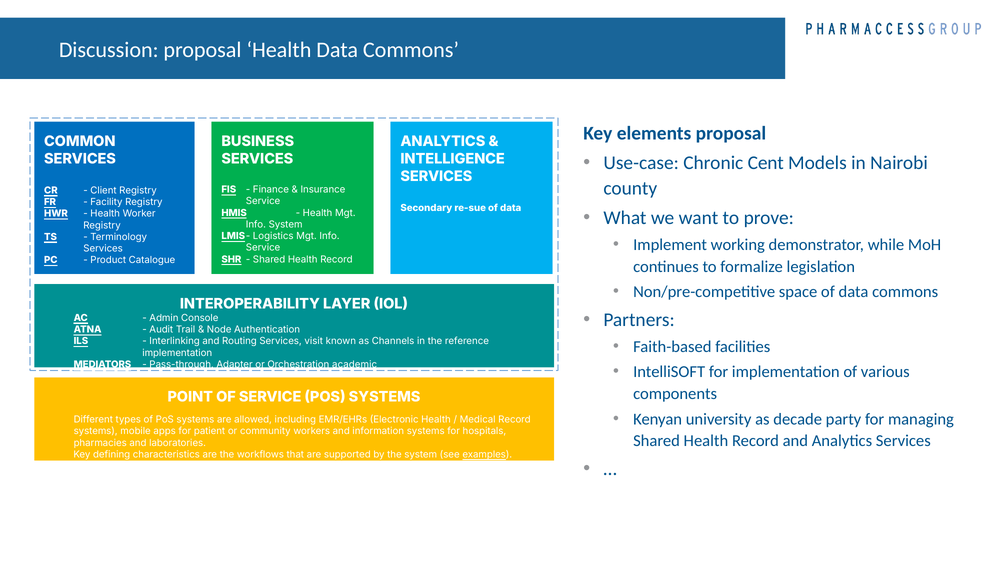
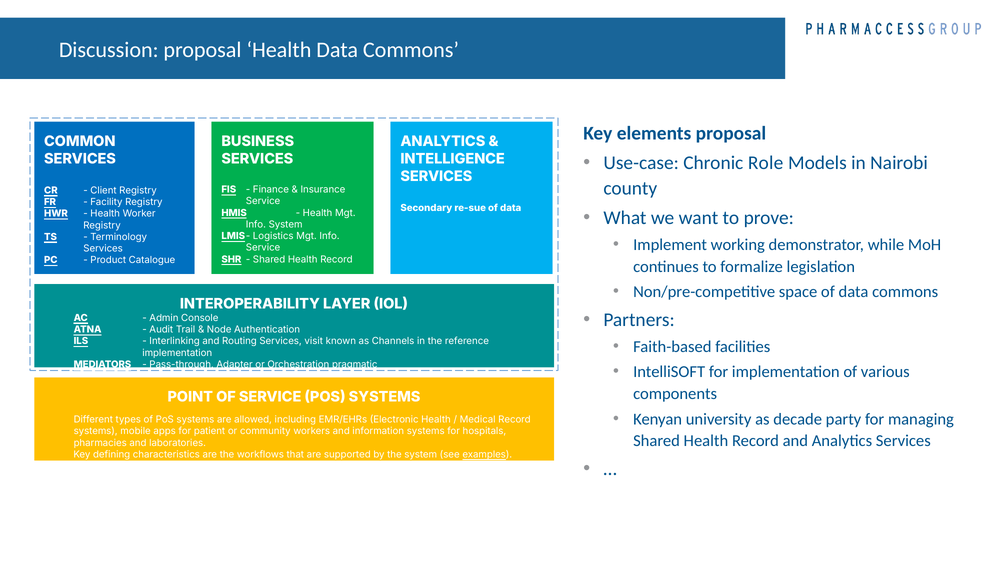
Cent: Cent -> Role
academic: academic -> pragmatic
